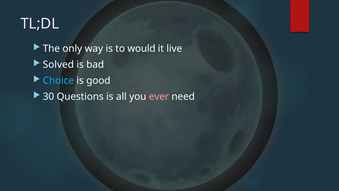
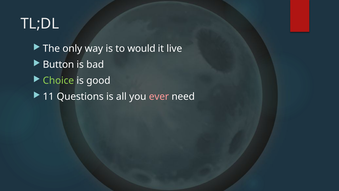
Solved: Solved -> Button
Choice colour: light blue -> light green
30: 30 -> 11
